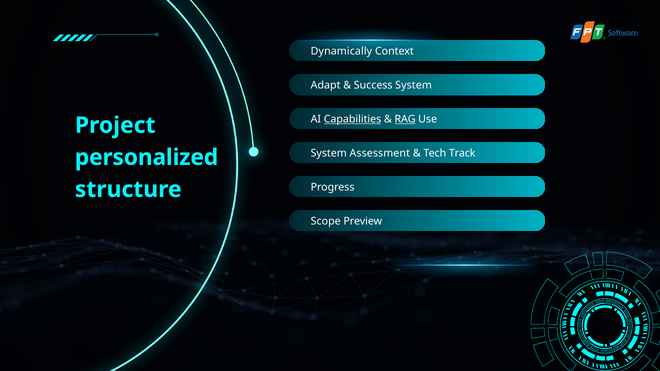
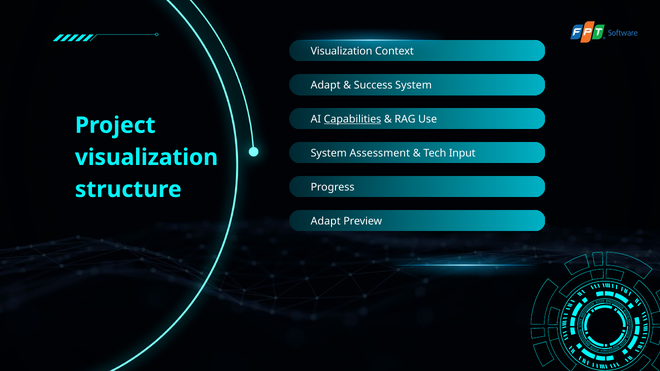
Dynamically at (341, 51): Dynamically -> Visualization
RAG underline: present -> none
Track: Track -> Input
personalized at (146, 157): personalized -> visualization
Scope at (326, 221): Scope -> Adapt
